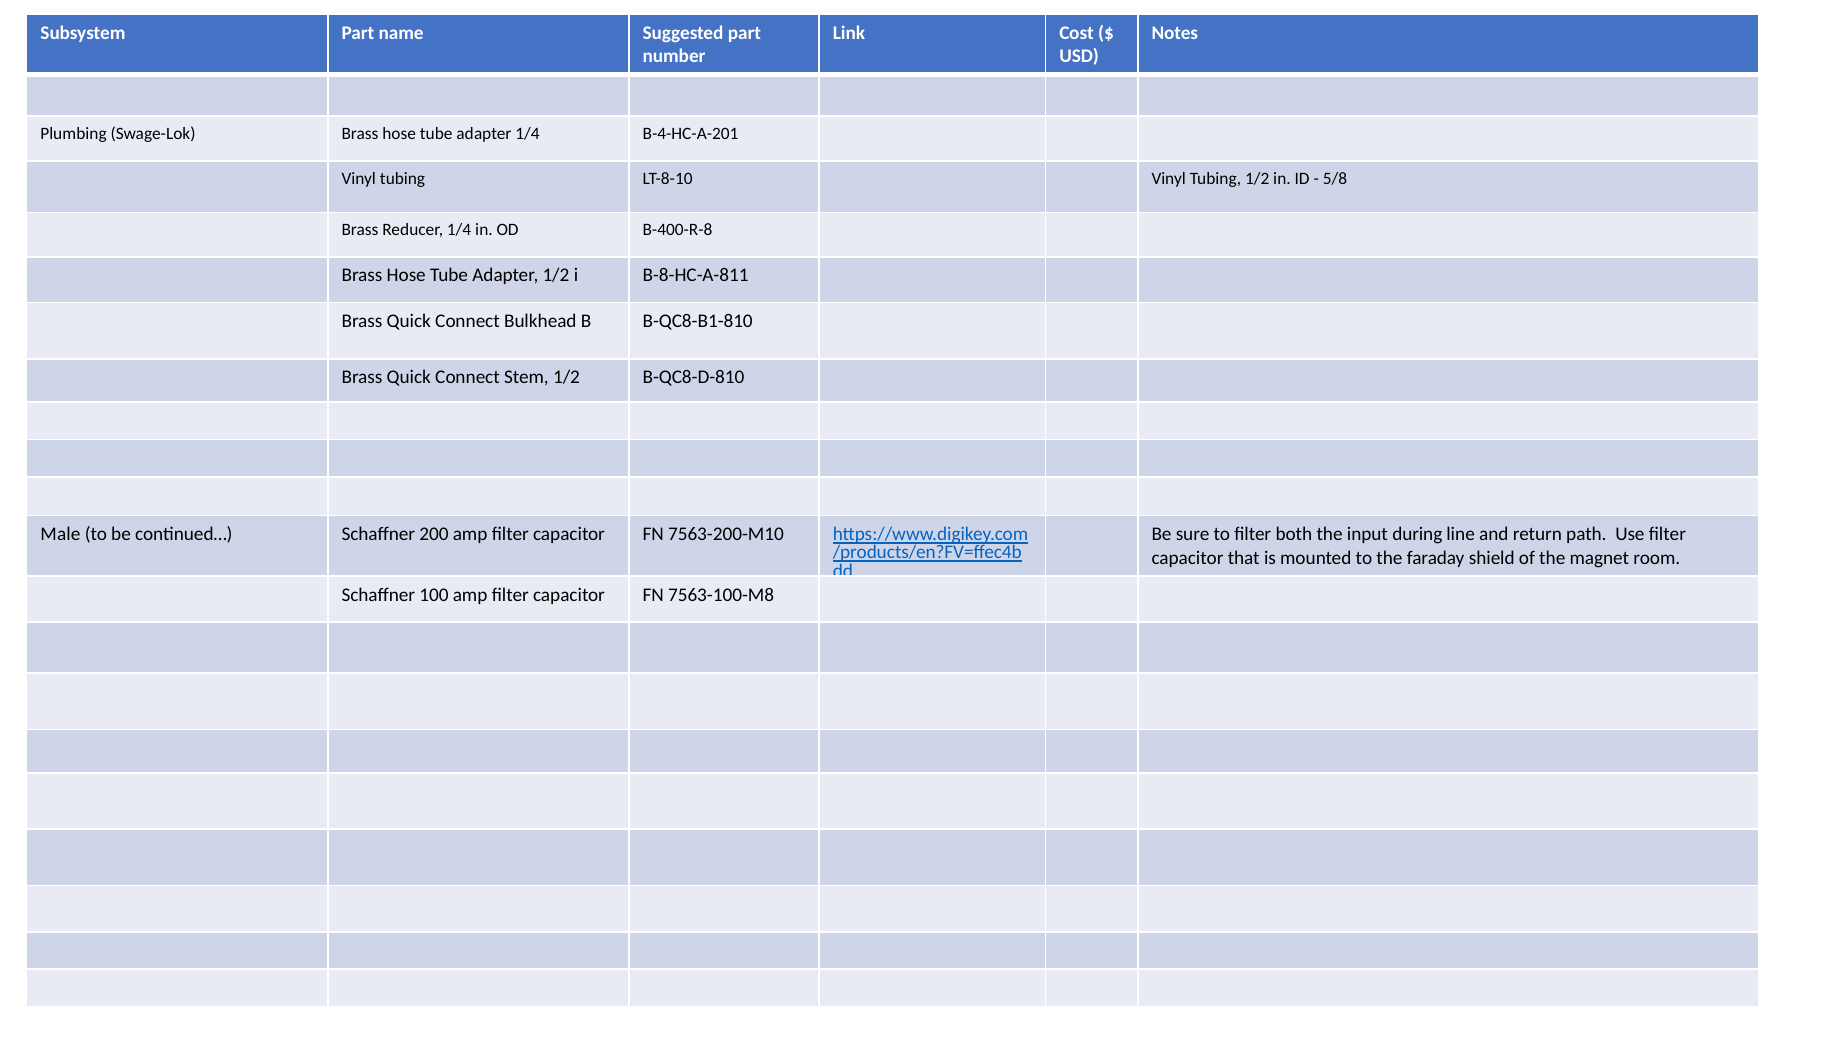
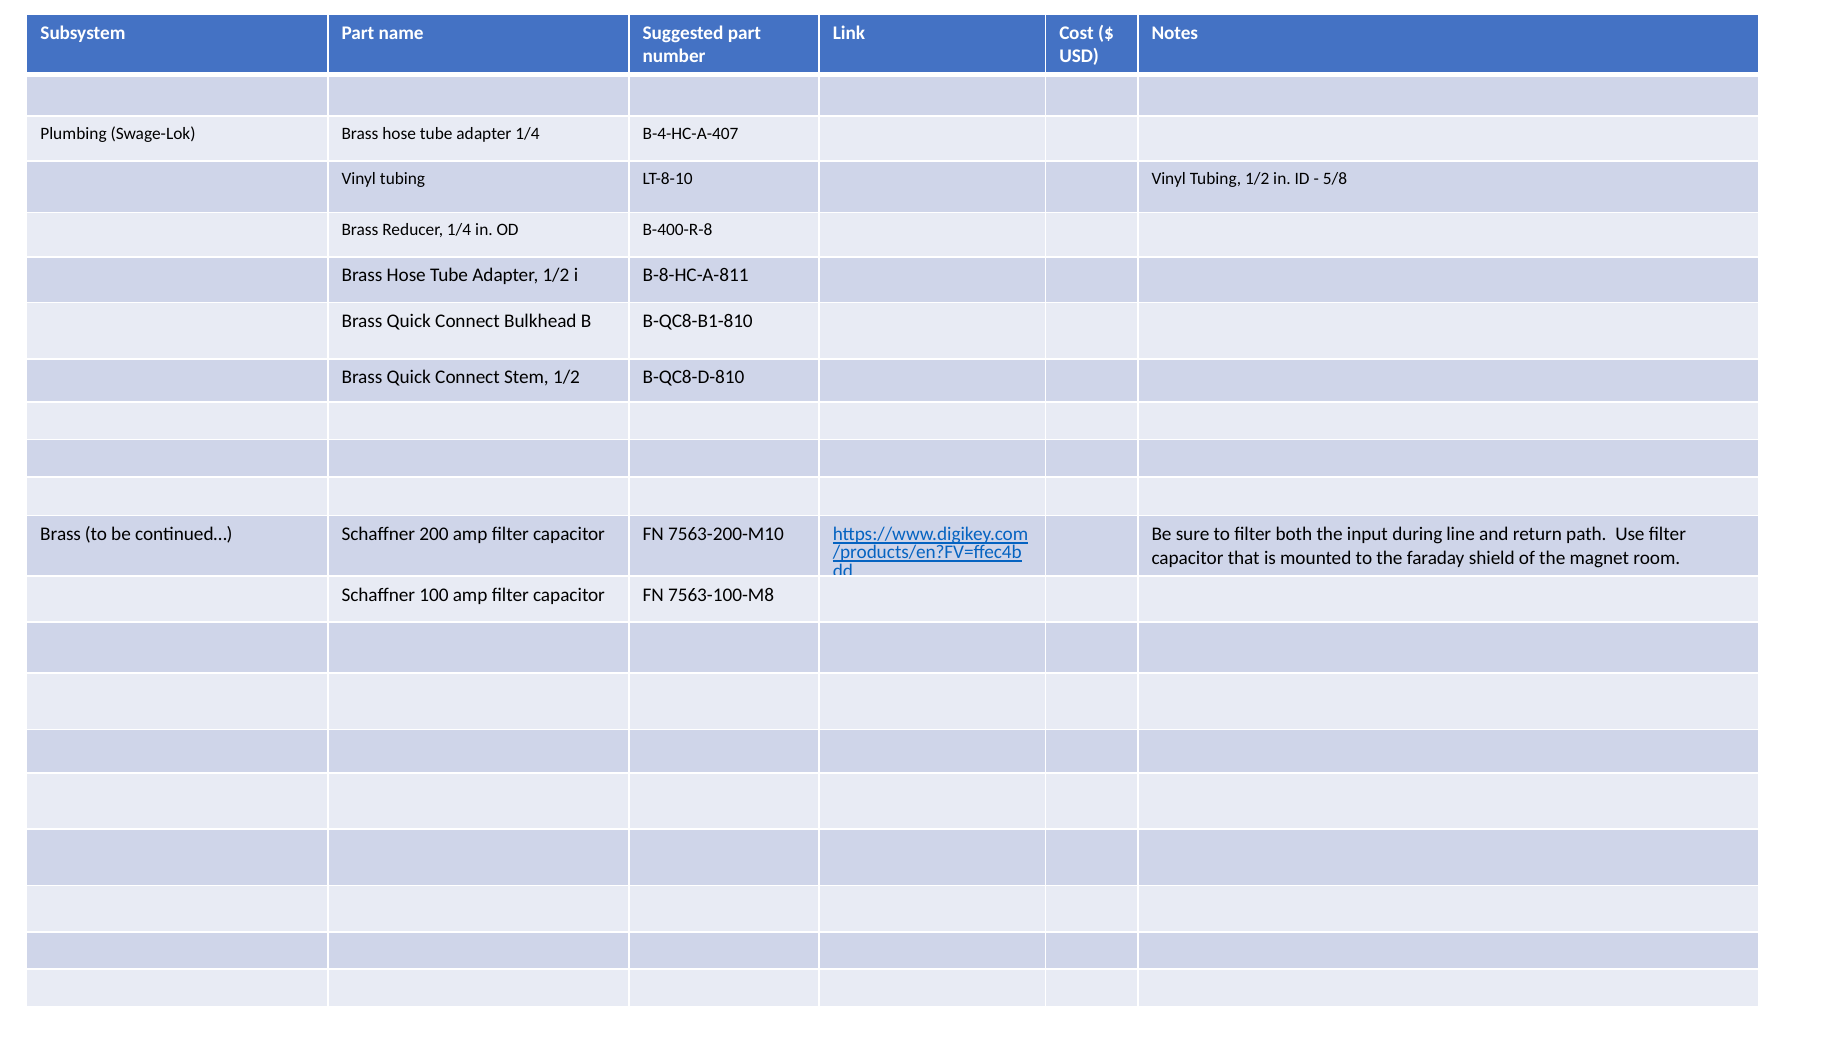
B-4-HC-A-201: B-4-HC-A-201 -> B-4-HC-A-407
Male at (60, 534): Male -> Brass
